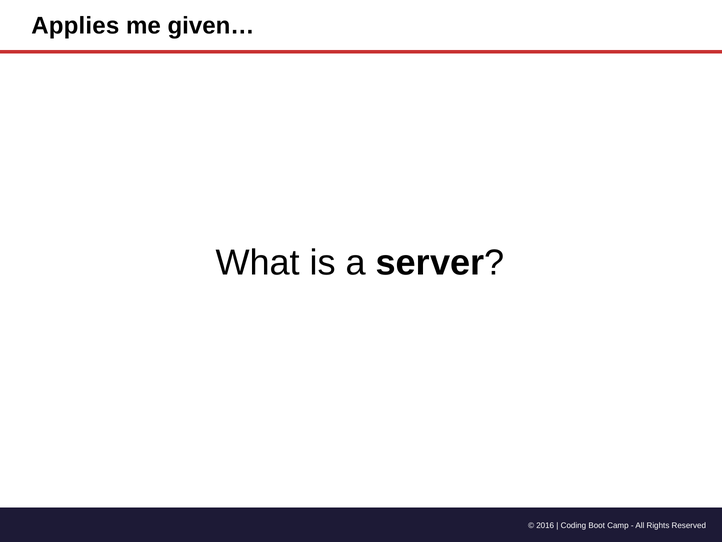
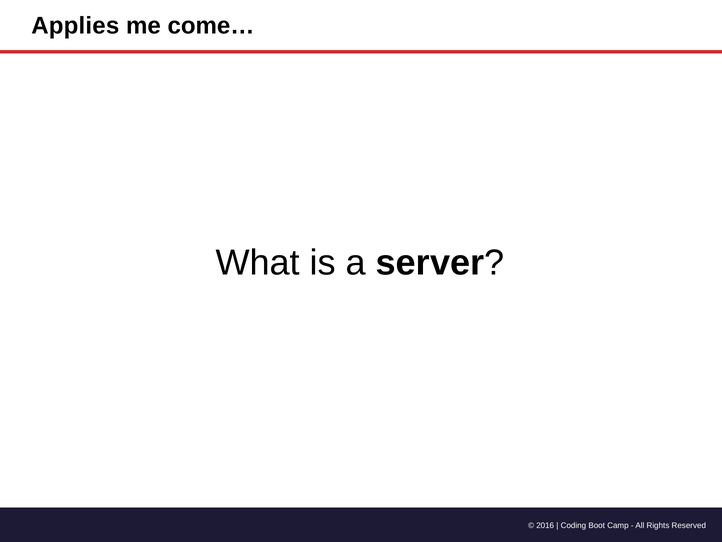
given…: given… -> come…
